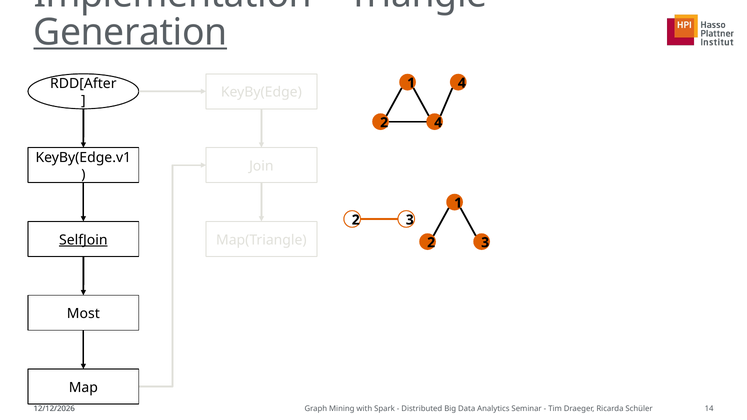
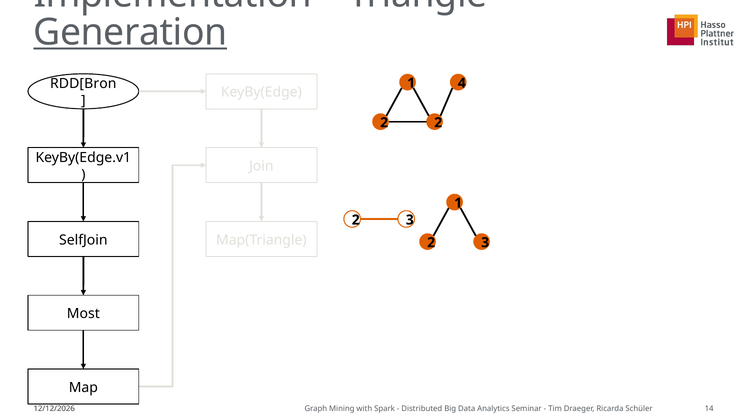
RDD[After: RDD[After -> RDD[Bron
2 4: 4 -> 2
SelfJoin underline: present -> none
